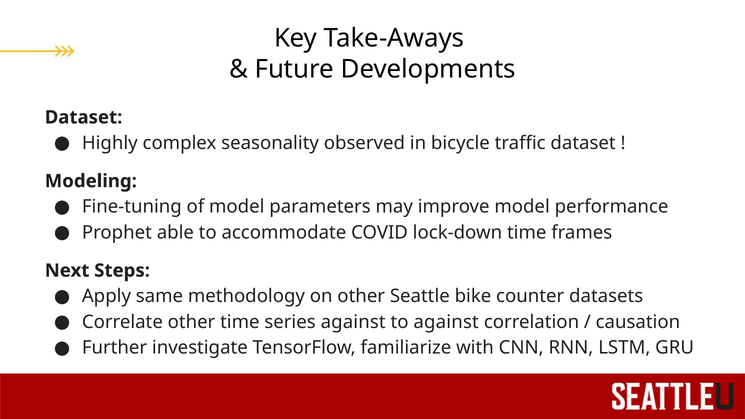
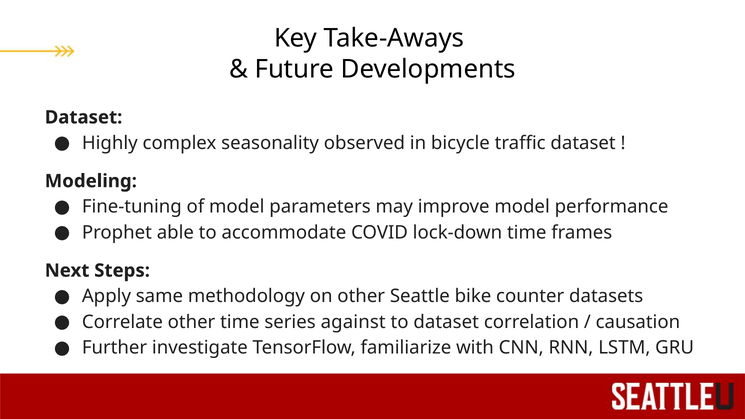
to against: against -> dataset
